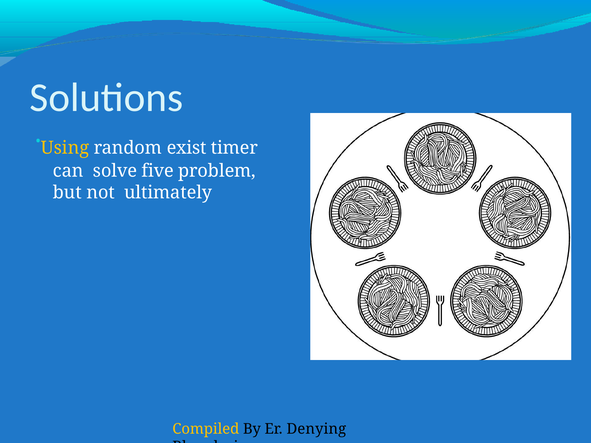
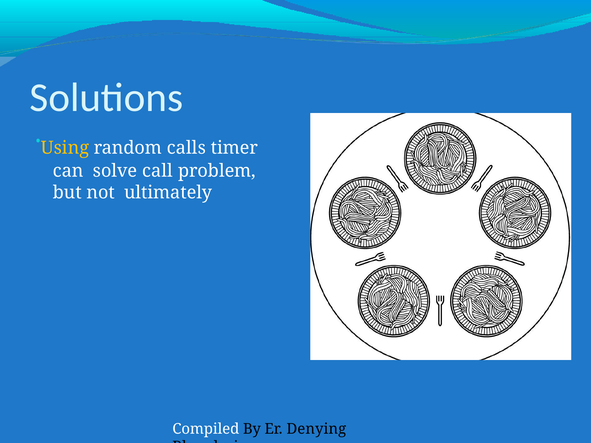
exist: exist -> calls
five: five -> call
Compiled colour: yellow -> white
